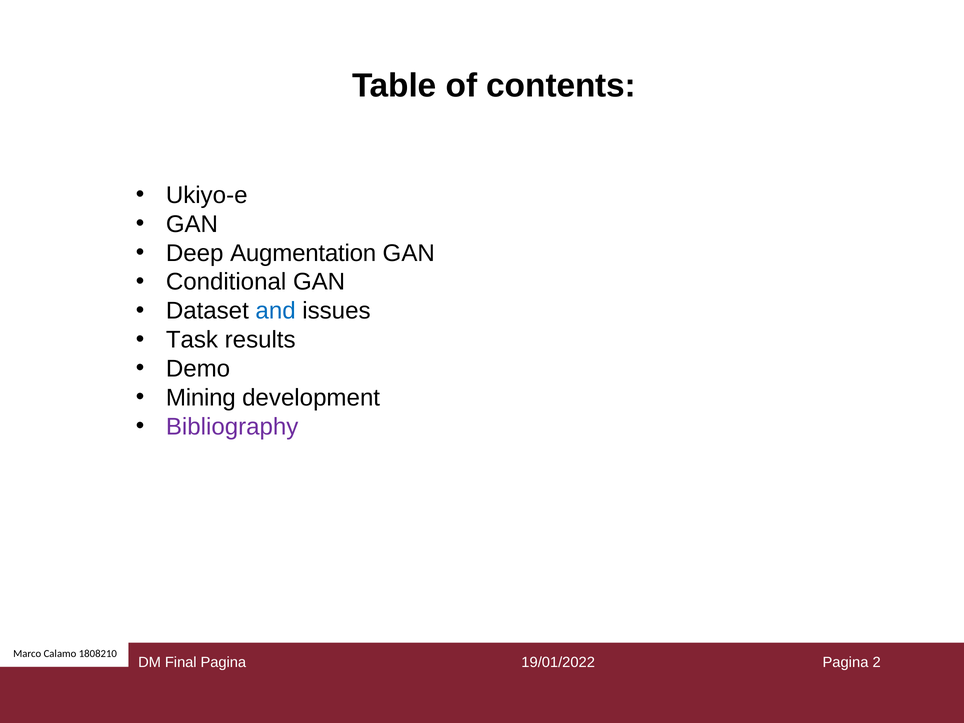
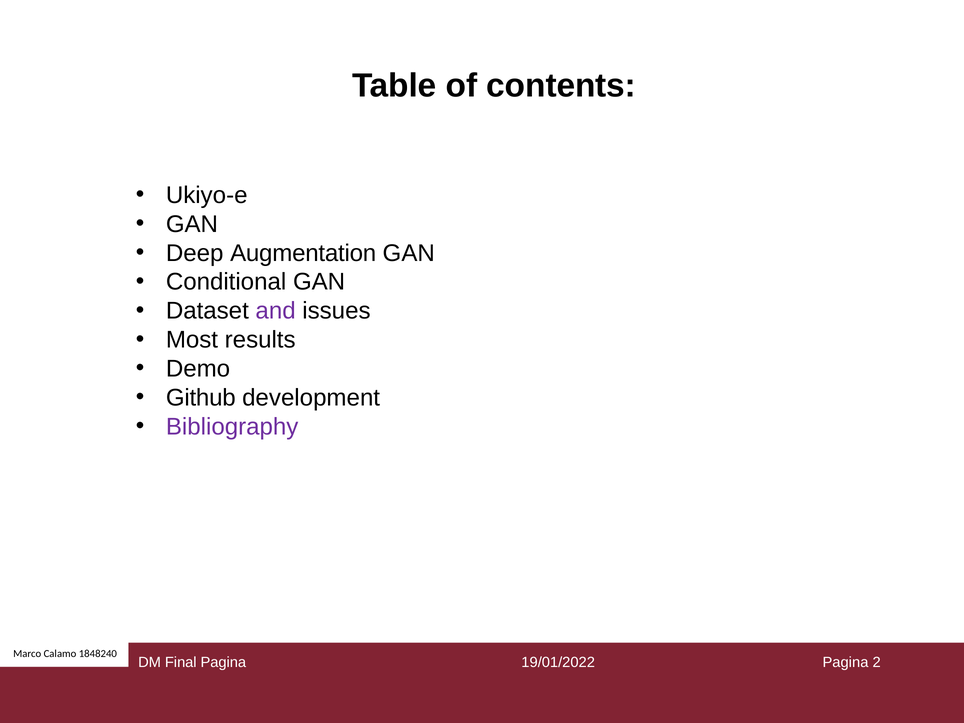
and colour: blue -> purple
Task: Task -> Most
Mining: Mining -> Github
1808210: 1808210 -> 1848240
